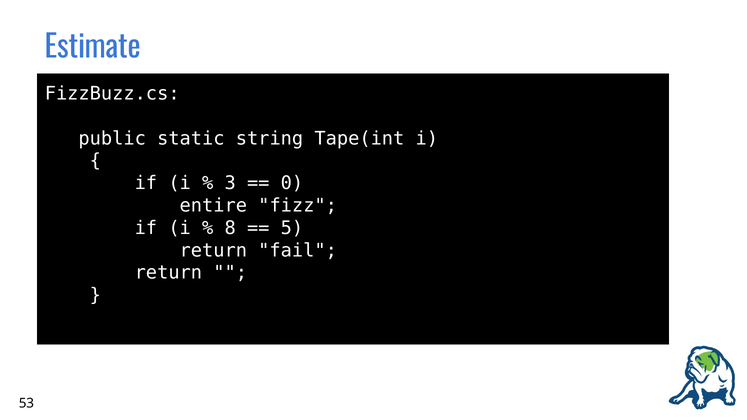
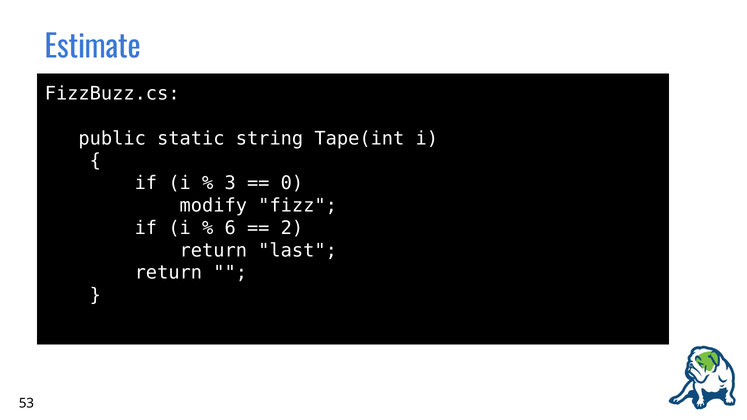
entire: entire -> modify
8: 8 -> 6
5: 5 -> 2
fail: fail -> last
